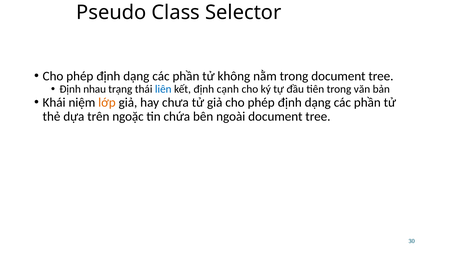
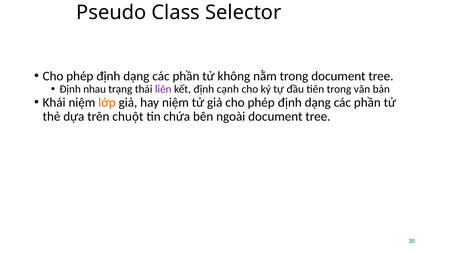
liên colour: blue -> purple
hay chưa: chưa -> niệm
ngoặc: ngoặc -> chuột
